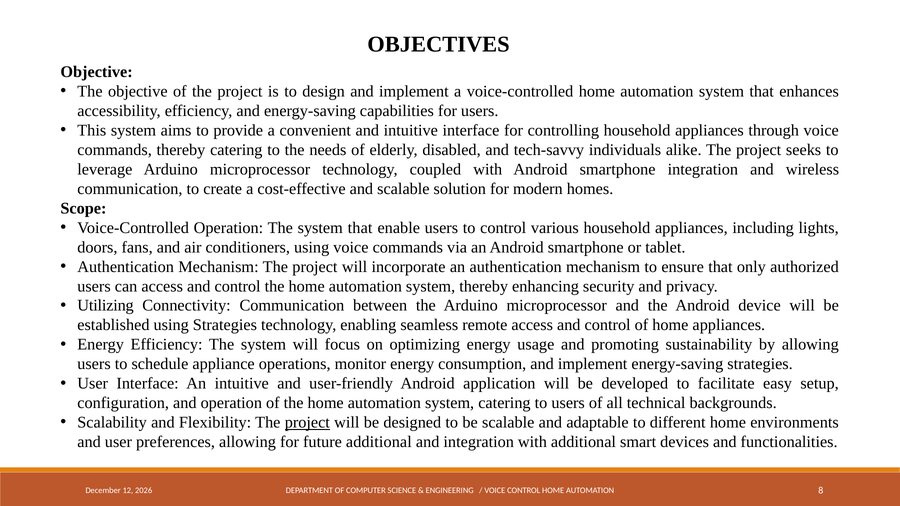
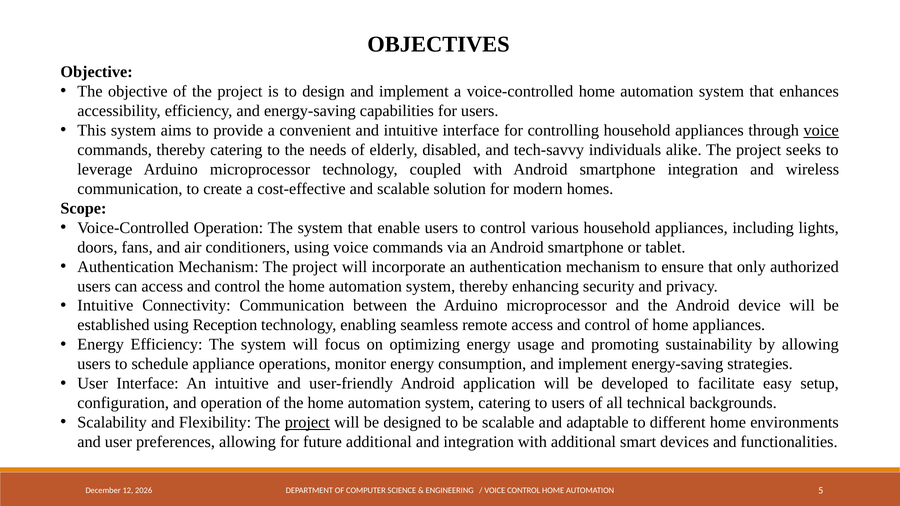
voice at (821, 130) underline: none -> present
Utilizing at (106, 306): Utilizing -> Intuitive
using Strategies: Strategies -> Reception
8: 8 -> 5
